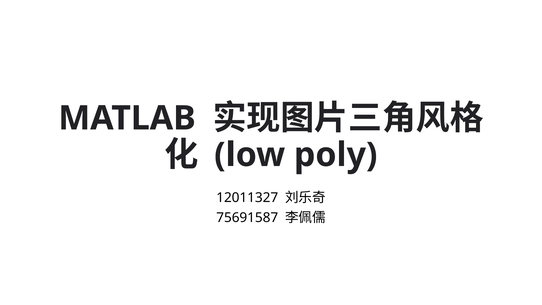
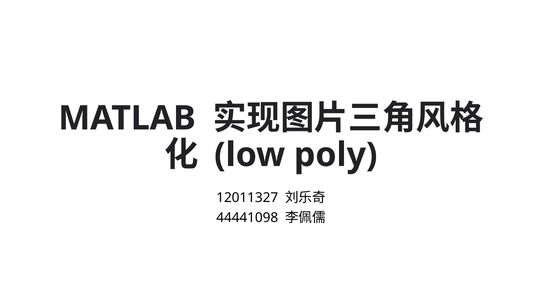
75691587: 75691587 -> 44441098
